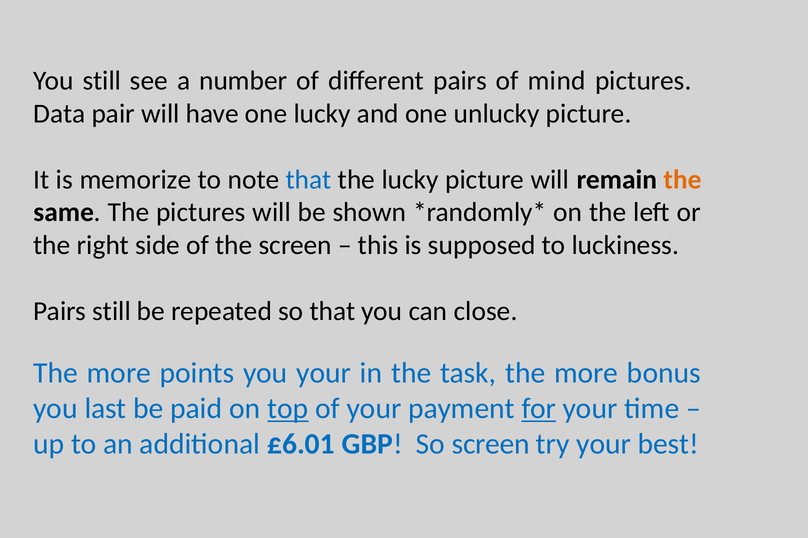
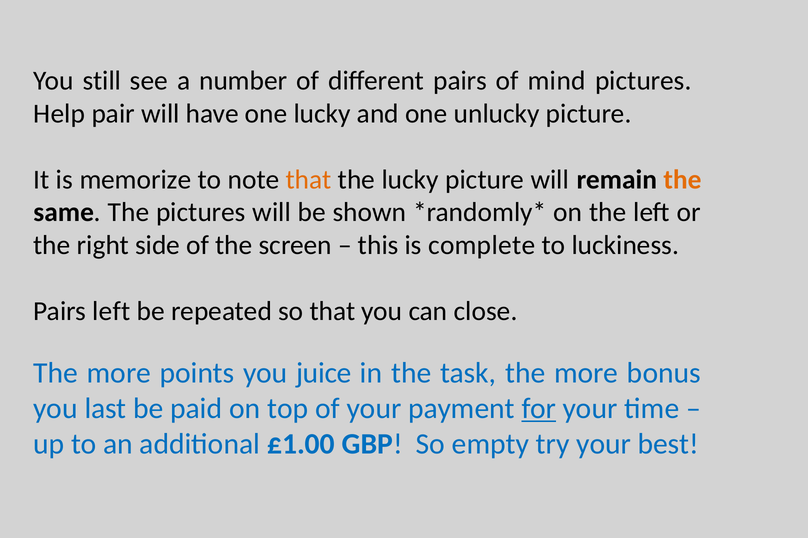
Data: Data -> Help
that at (309, 180) colour: blue -> orange
supposed: supposed -> complete
Pairs still: still -> left
you your: your -> juice
top underline: present -> none
£6.01: £6.01 -> £1.00
So screen: screen -> empty
